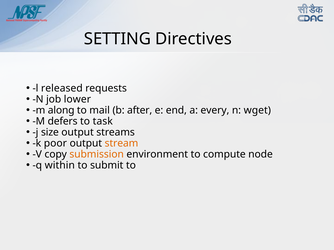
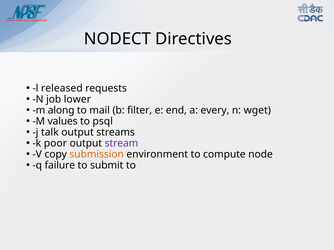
SETTING: SETTING -> NODECT
after: after -> filter
defers: defers -> values
task: task -> psql
size: size -> talk
stream colour: orange -> purple
within: within -> failure
